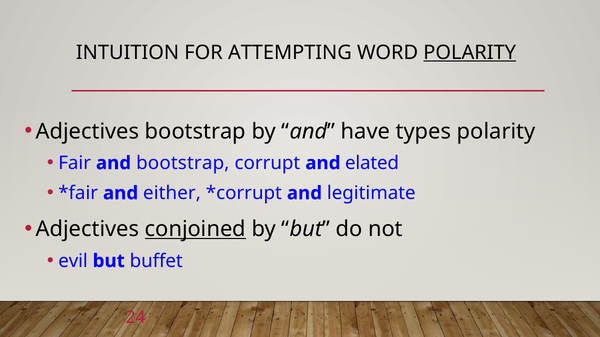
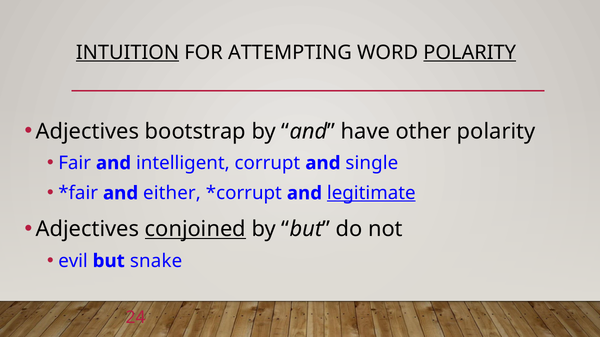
INTUITION underline: none -> present
types: types -> other
and bootstrap: bootstrap -> intelligent
elated: elated -> single
legitimate underline: none -> present
buffet: buffet -> snake
